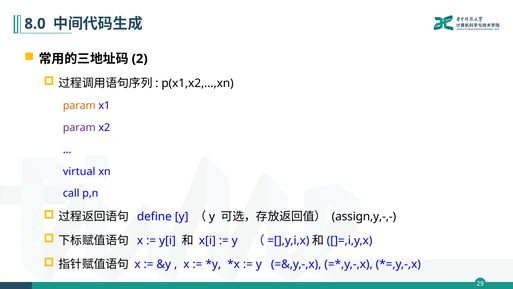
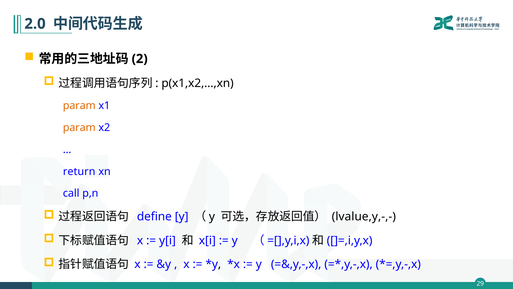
8.0: 8.0 -> 2.0
param at (79, 127) colour: purple -> orange
virtual: virtual -> return
assign,y,-,-: assign,y,-,- -> lvalue,y,-,-
